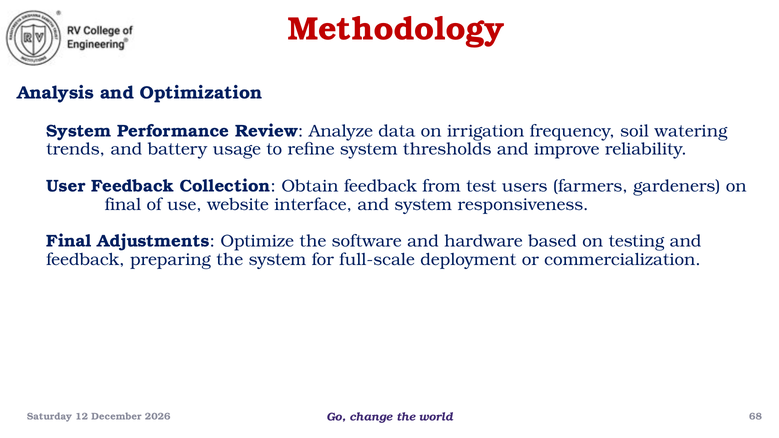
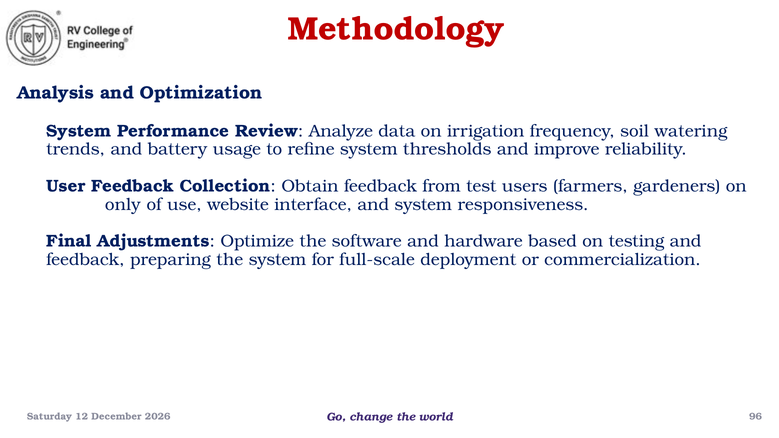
final at (123, 205): final -> only
68: 68 -> 96
